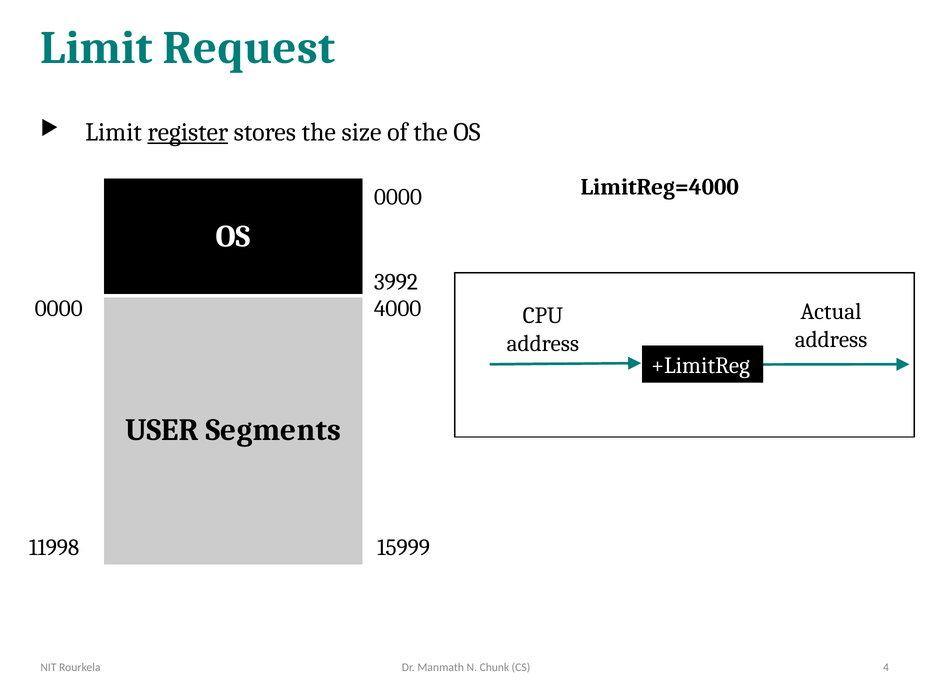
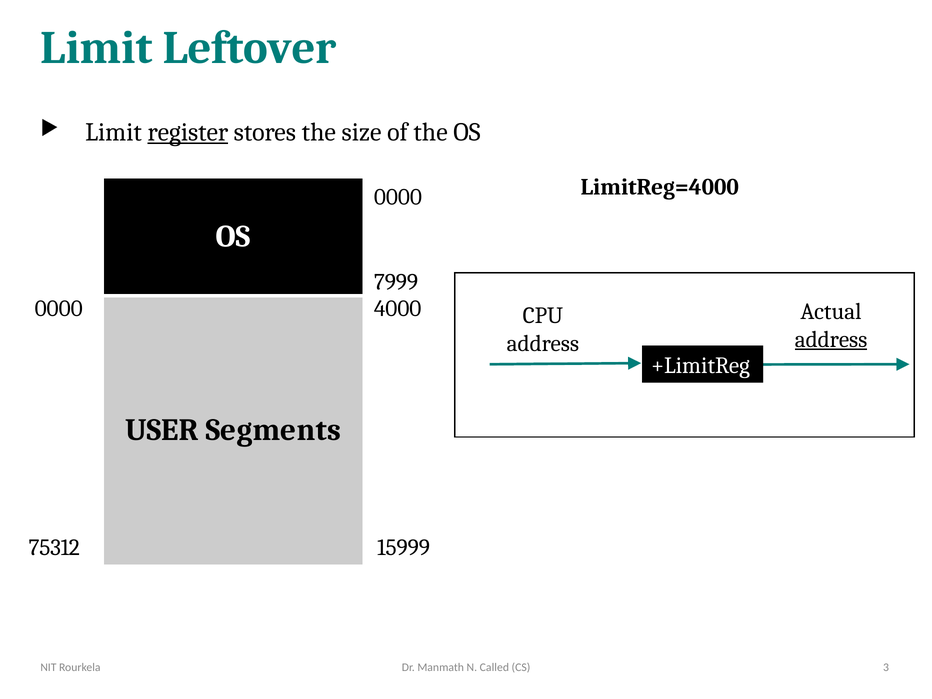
Request: Request -> Leftover
3992: 3992 -> 7999
address at (831, 339) underline: none -> present
11998: 11998 -> 75312
Chunk: Chunk -> Called
4: 4 -> 3
